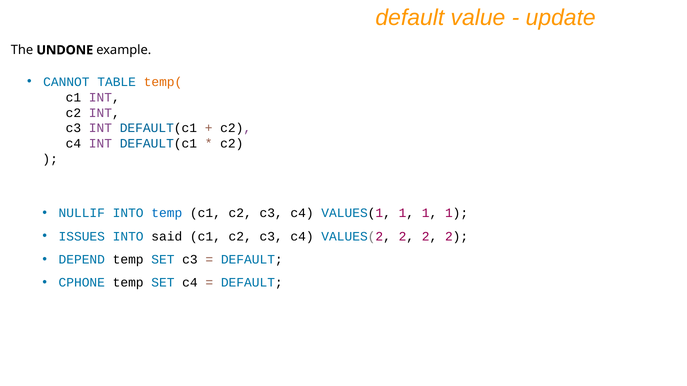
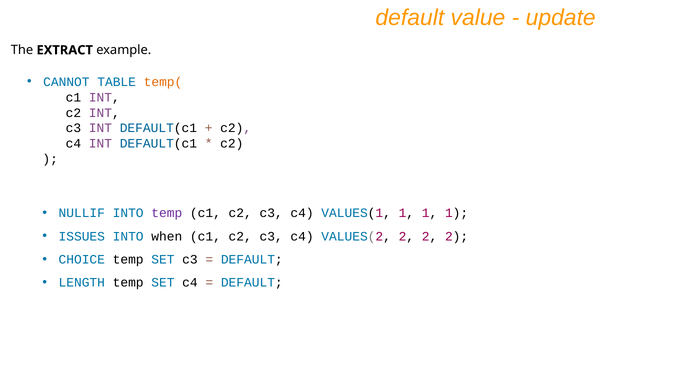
UNDONE: UNDONE -> EXTRACT
temp at (167, 213) colour: blue -> purple
said: said -> when
DEPEND: DEPEND -> CHOICE
CPHONE: CPHONE -> LENGTH
